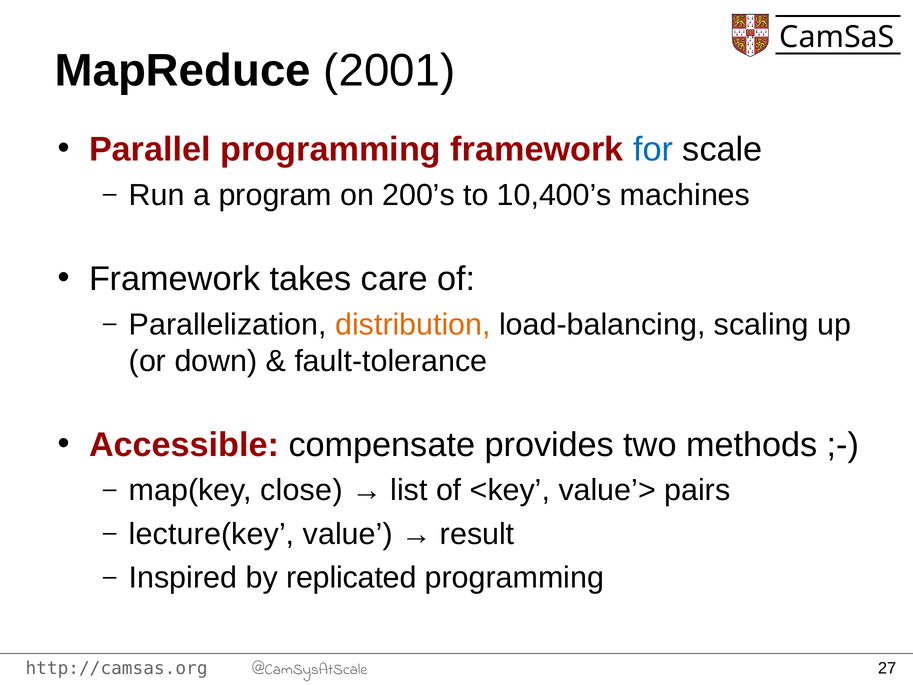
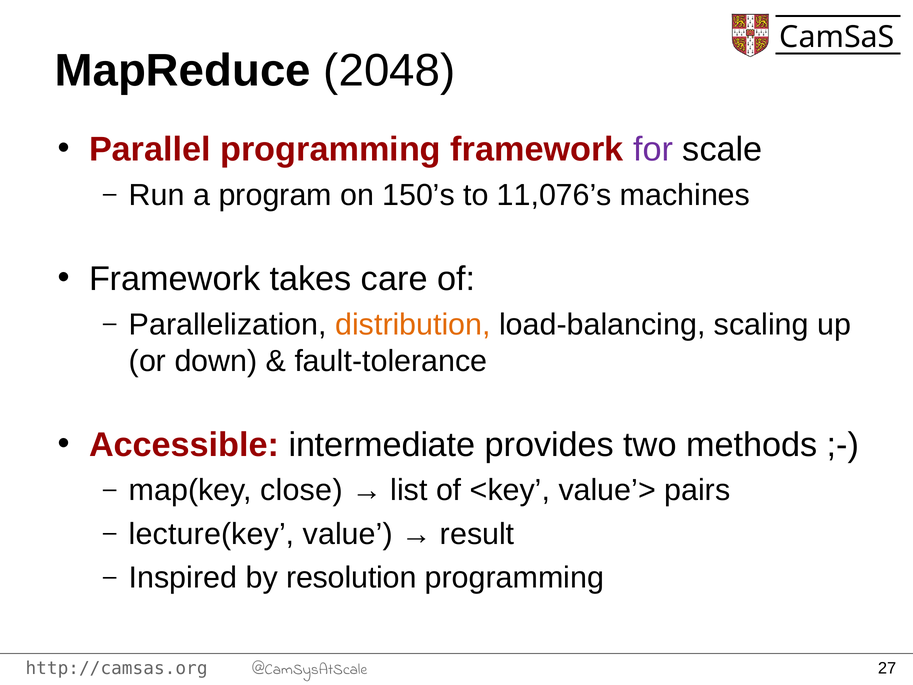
2001: 2001 -> 2048
for colour: blue -> purple
200’s: 200’s -> 150’s
10,400’s: 10,400’s -> 11,076’s
compensate: compensate -> intermediate
replicated: replicated -> resolution
